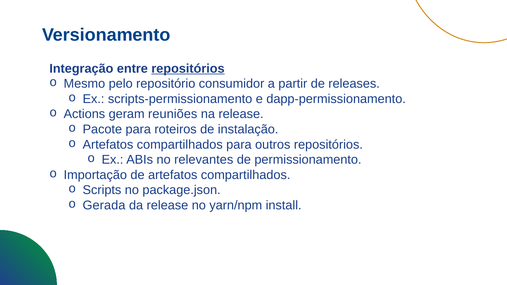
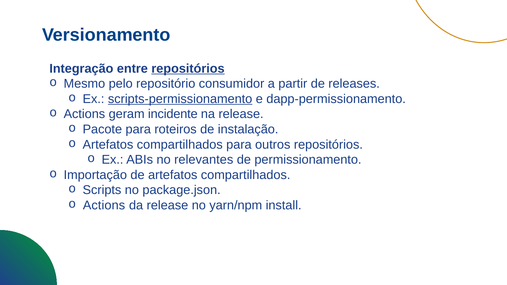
scripts-permissionamento underline: none -> present
reuniões: reuniões -> incidente
Gerada at (104, 205): Gerada -> Actions
